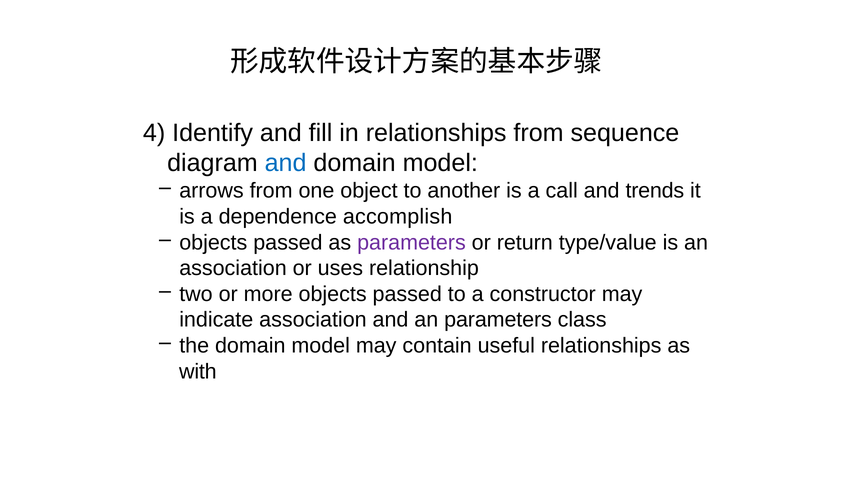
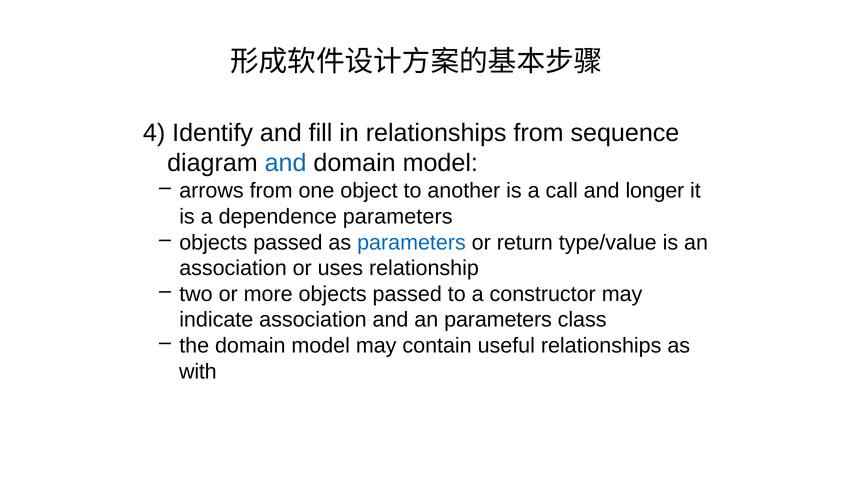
trends: trends -> longer
dependence accomplish: accomplish -> parameters
parameters at (411, 242) colour: purple -> blue
